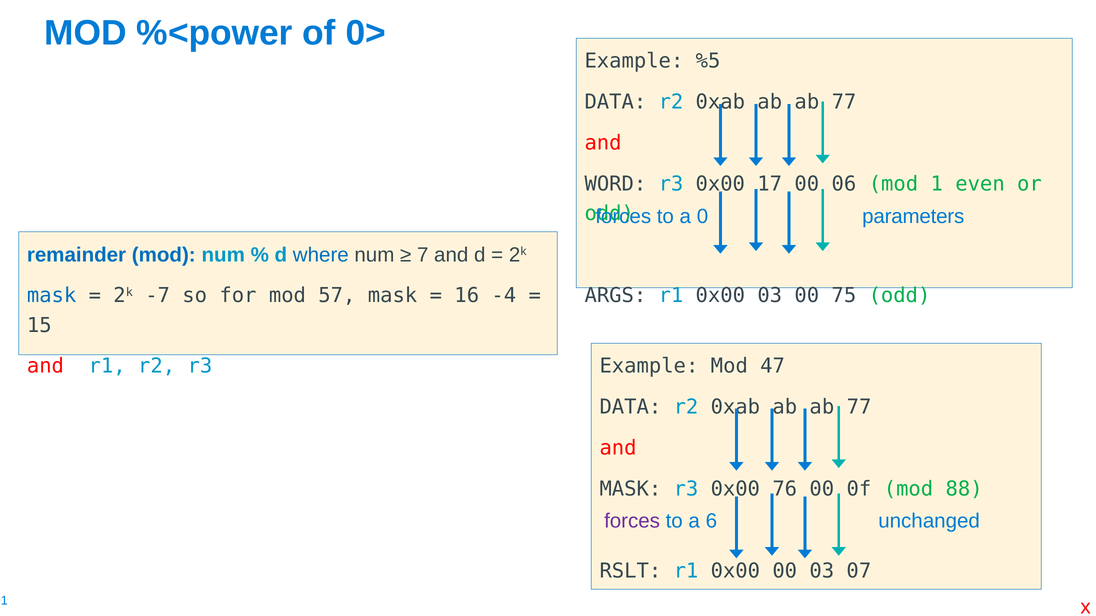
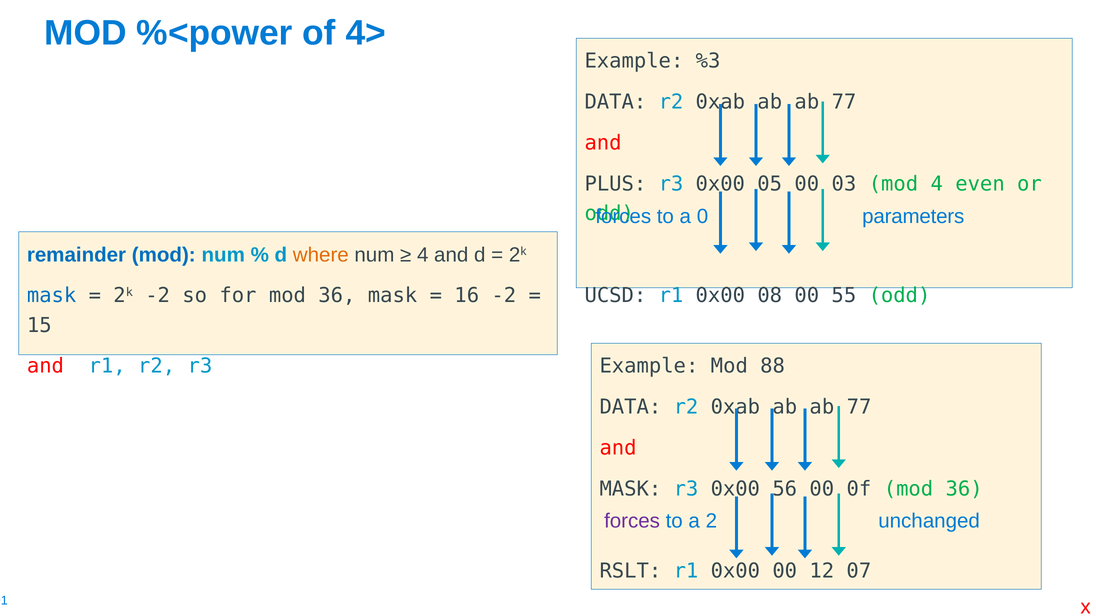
0>: 0> -> 4>
%5: %5 -> %3
WORD: WORD -> PLUS
17: 17 -> 05
06: 06 -> 03
mod 1: 1 -> 4
where colour: blue -> orange
7 at (423, 255): 7 -> 4
ARGS: ARGS -> UCSD
0x00 03: 03 -> 08
75: 75 -> 55
2k -7: -7 -> -2
for mod 57: 57 -> 36
16 -4: -4 -> -2
47: 47 -> 88
76: 76 -> 56
0f mod 88: 88 -> 36
6: 6 -> 2
00 03: 03 -> 12
